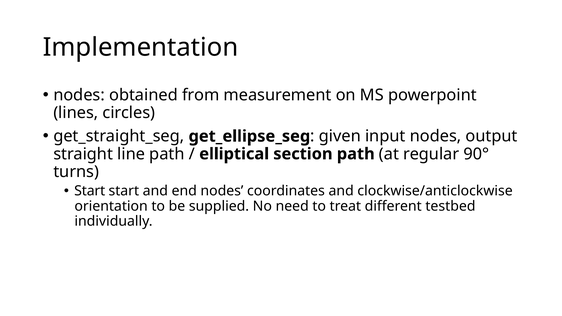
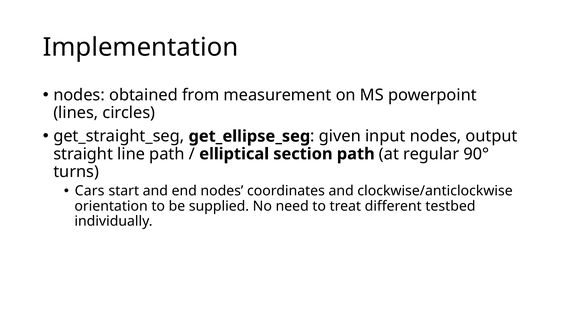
Start at (90, 191): Start -> Cars
